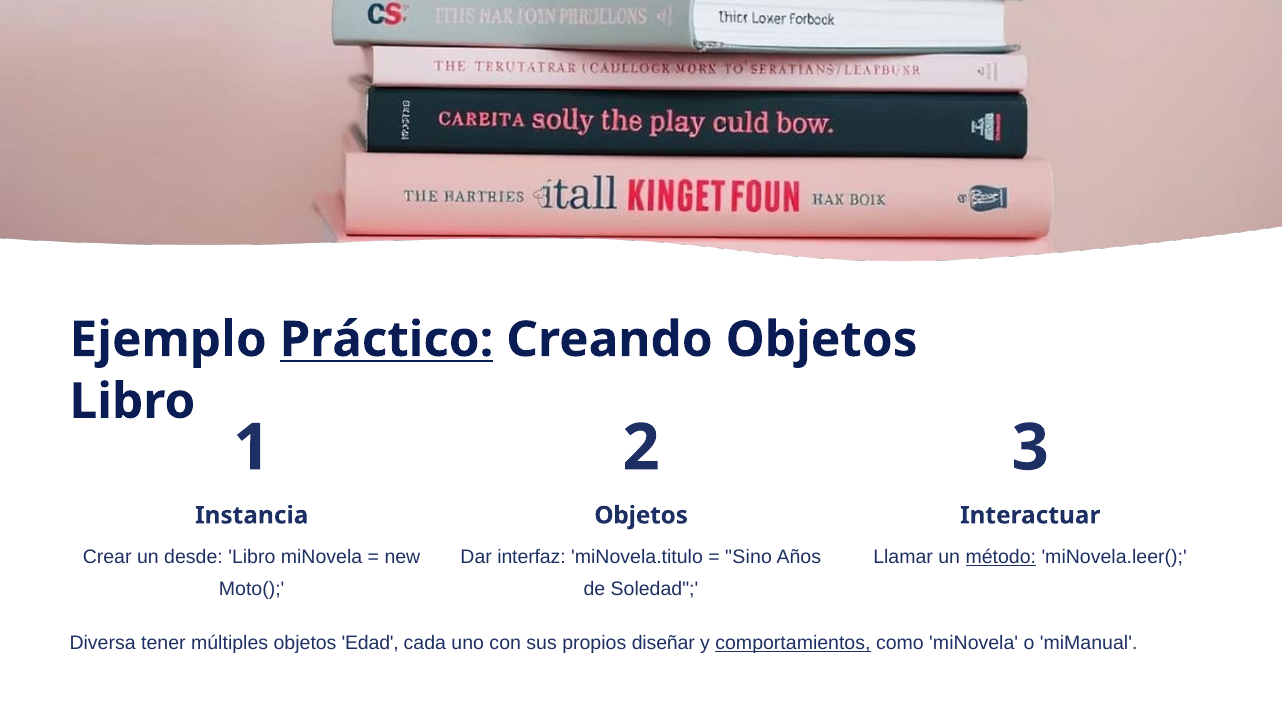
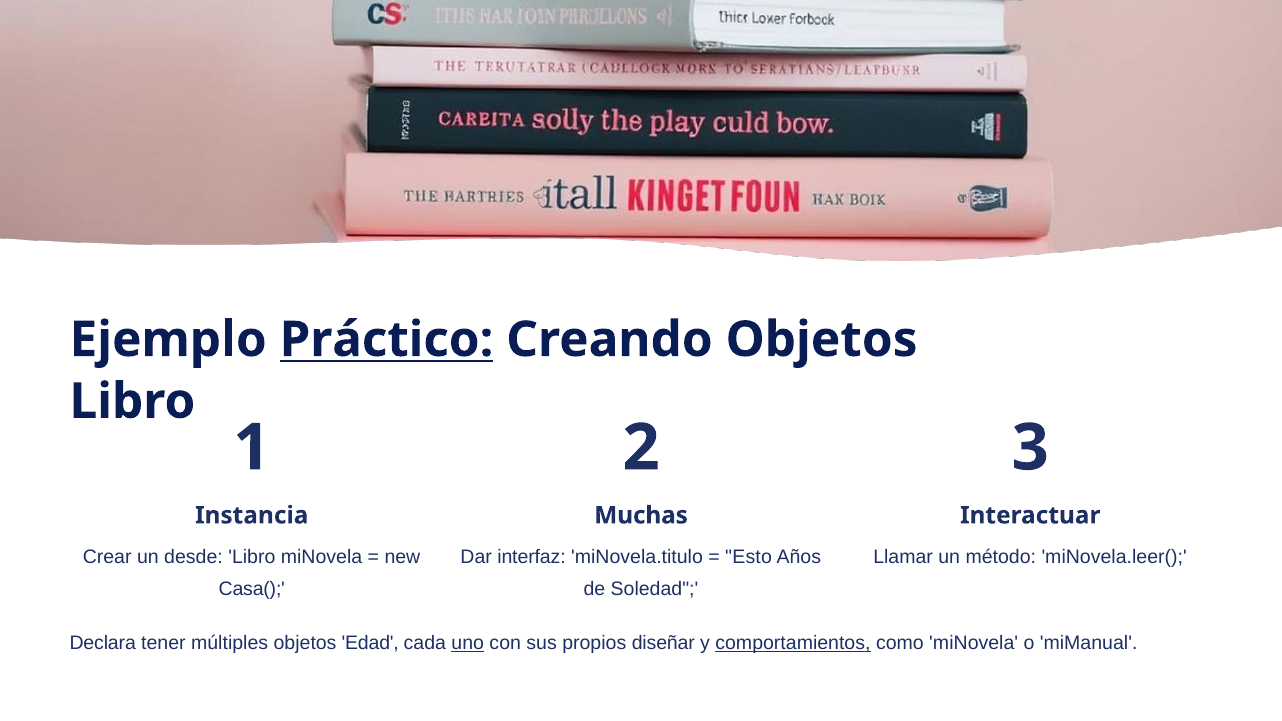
Objetos at (641, 515): Objetos -> Muchas
Sino: Sino -> Esto
método underline: present -> none
Moto(: Moto( -> Casa(
Diversa: Diversa -> Declara
uno underline: none -> present
